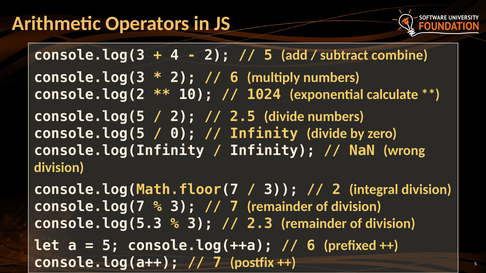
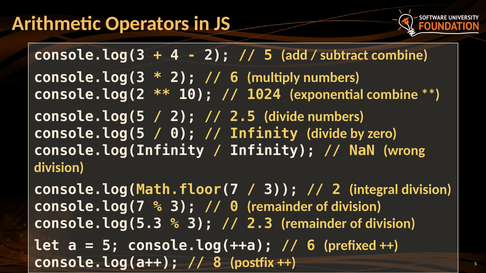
exponential calculate: calculate -> combine
7 at (234, 207): 7 -> 0
7 at (217, 263): 7 -> 8
